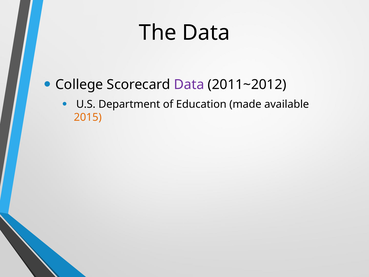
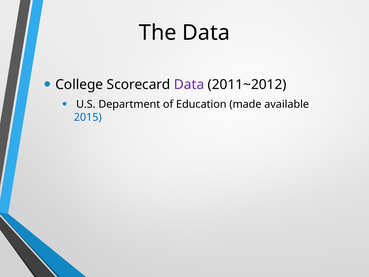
2015 colour: orange -> blue
